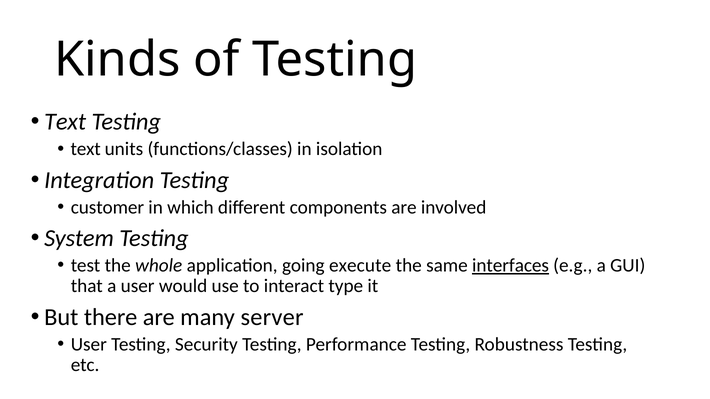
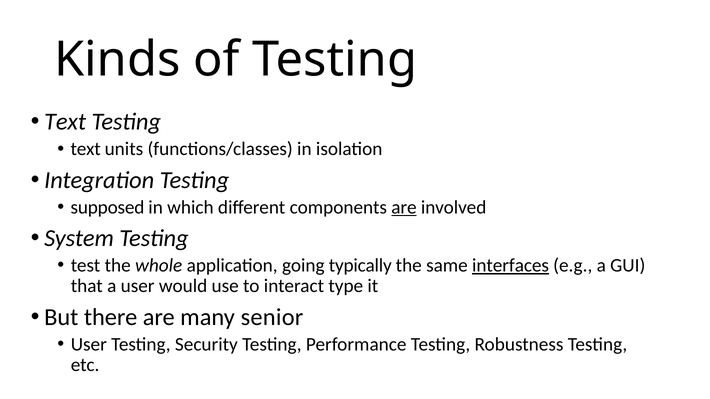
customer: customer -> supposed
are at (404, 207) underline: none -> present
execute: execute -> typically
server: server -> senior
